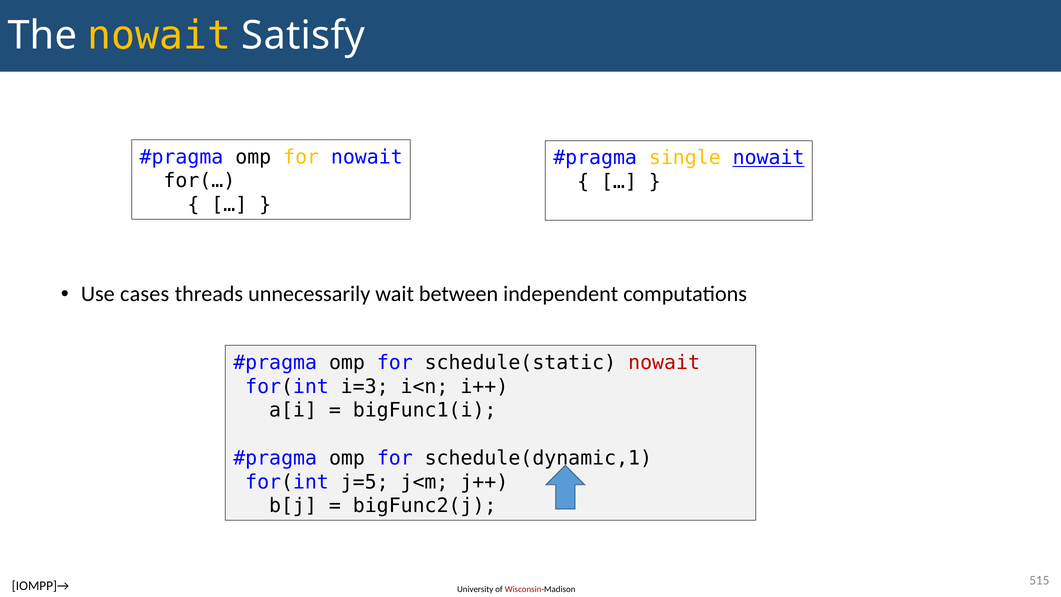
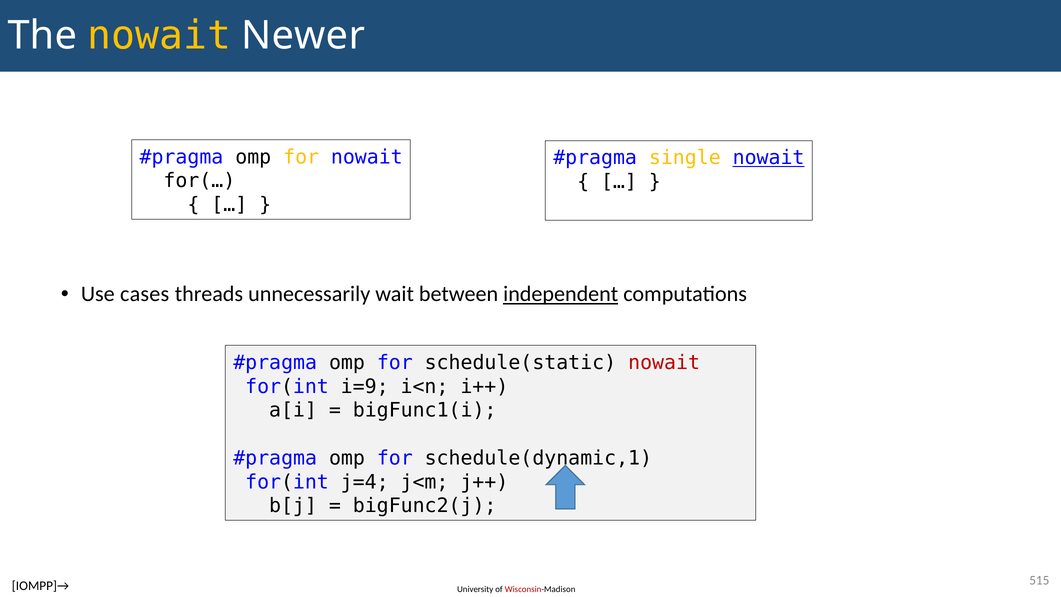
Satisfy: Satisfy -> Newer
independent underline: none -> present
i=3: i=3 -> i=9
j=5: j=5 -> j=4
